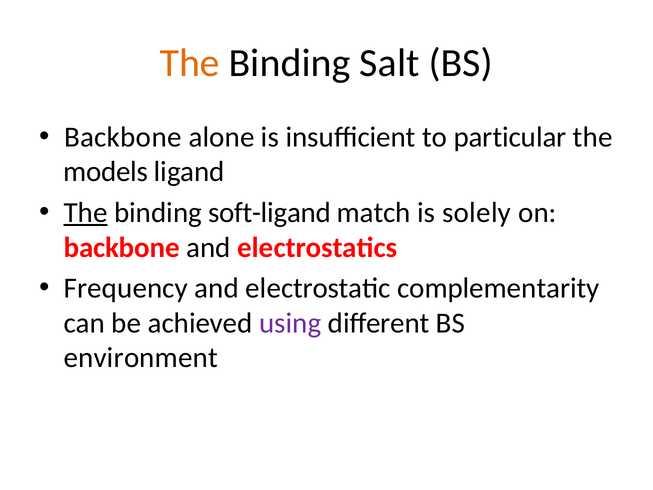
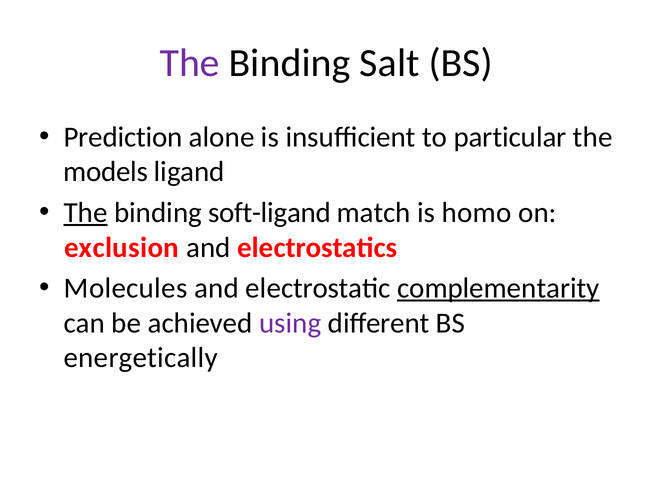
The at (190, 63) colour: orange -> purple
Backbone at (123, 137): Backbone -> Prediction
solely: solely -> homo
backbone at (122, 247): backbone -> exclusion
Frequency: Frequency -> Molecules
complementarity underline: none -> present
environment: environment -> energetically
